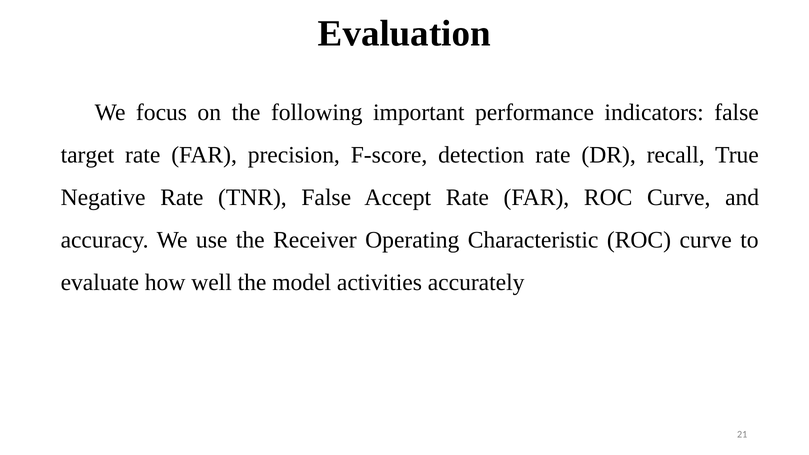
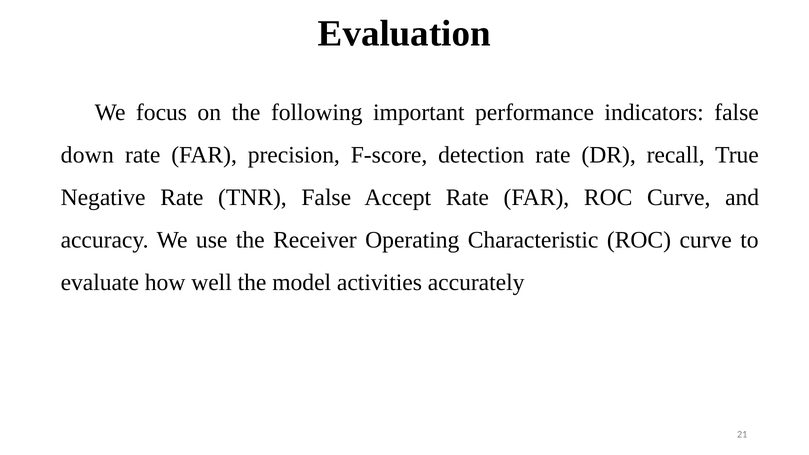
target: target -> down
